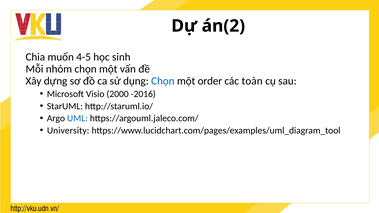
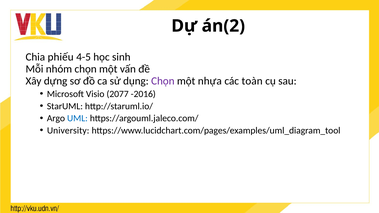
muốn: muốn -> phiếu
Chọn at (163, 81) colour: blue -> purple
order: order -> nhựa
2000: 2000 -> 2077
